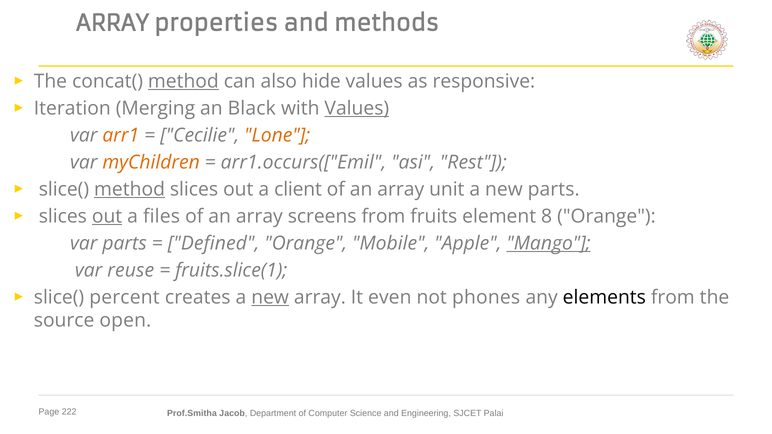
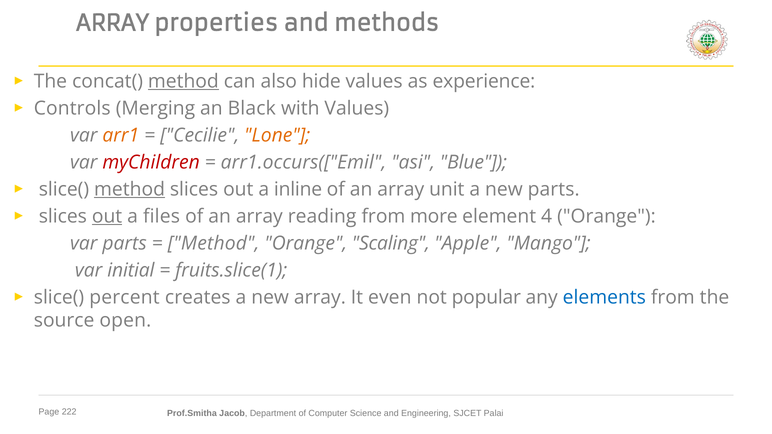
responsive: responsive -> experience
Iteration: Iteration -> Controls
Values at (357, 108) underline: present -> none
myChildren colour: orange -> red
Rest: Rest -> Blue
client: client -> inline
screens: screens -> reading
fruits: fruits -> more
8: 8 -> 4
Defined at (214, 243): Defined -> Method
Mobile: Mobile -> Scaling
Mango underline: present -> none
reuse: reuse -> initial
new at (270, 297) underline: present -> none
phones: phones -> popular
elements colour: black -> blue
